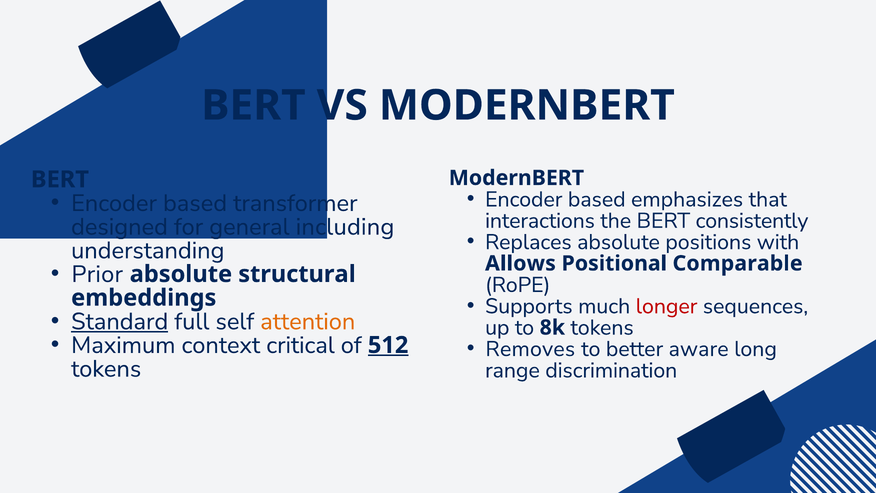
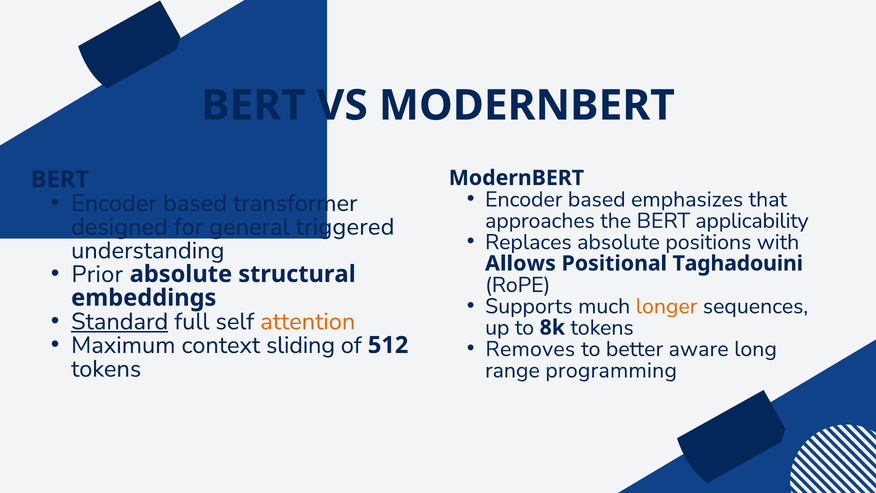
interactions: interactions -> approaches
consistently: consistently -> applicability
including: including -> triggered
Comparable: Comparable -> Taghadouini
longer colour: red -> orange
critical: critical -> sliding
512 underline: present -> none
discrimination: discrimination -> programming
